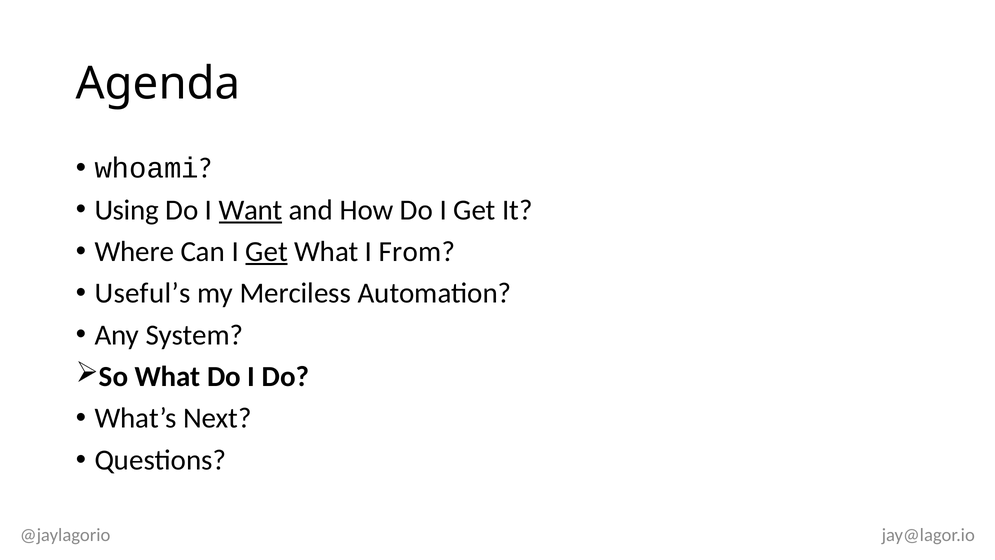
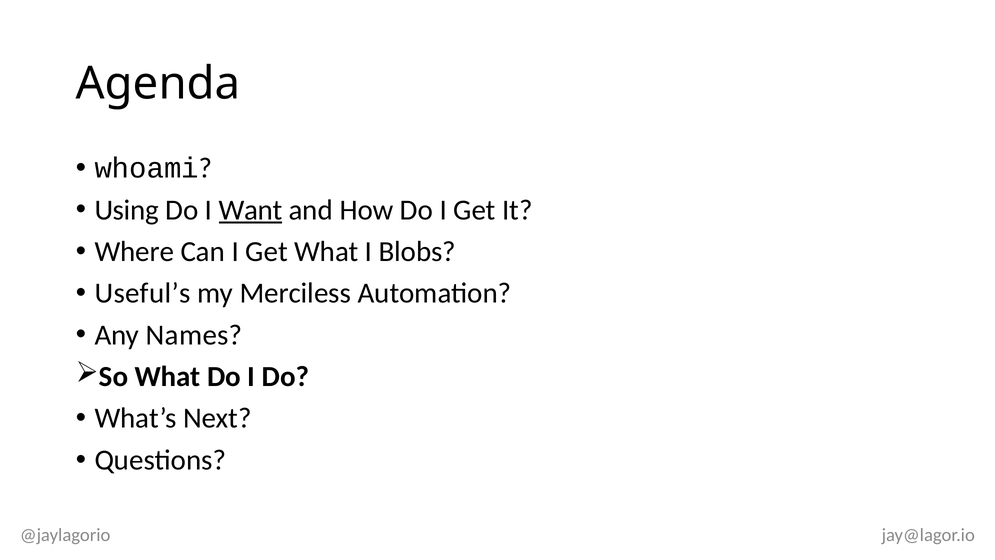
Get at (267, 251) underline: present -> none
From: From -> Blobs
System: System -> Names
